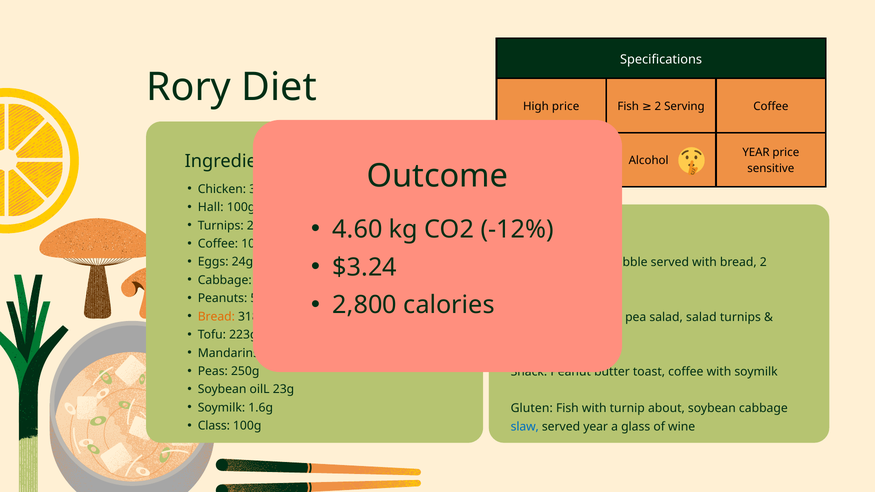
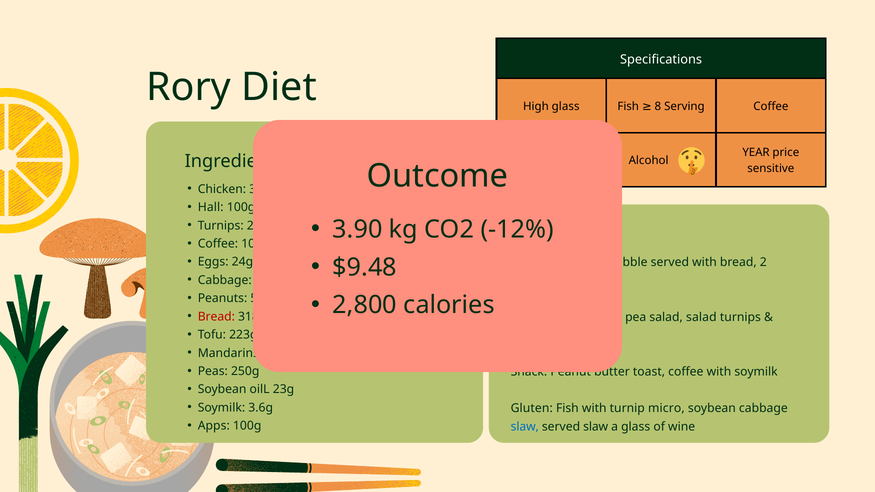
High price: price -> glass
Fish 2: 2 -> 8
4.60: 4.60 -> 3.90
$3.24: $3.24 -> $9.48
Bread at (216, 317) colour: orange -> red
1.6g: 1.6g -> 3.6g
about: about -> micro
Class: Class -> Apps
served year: year -> slaw
